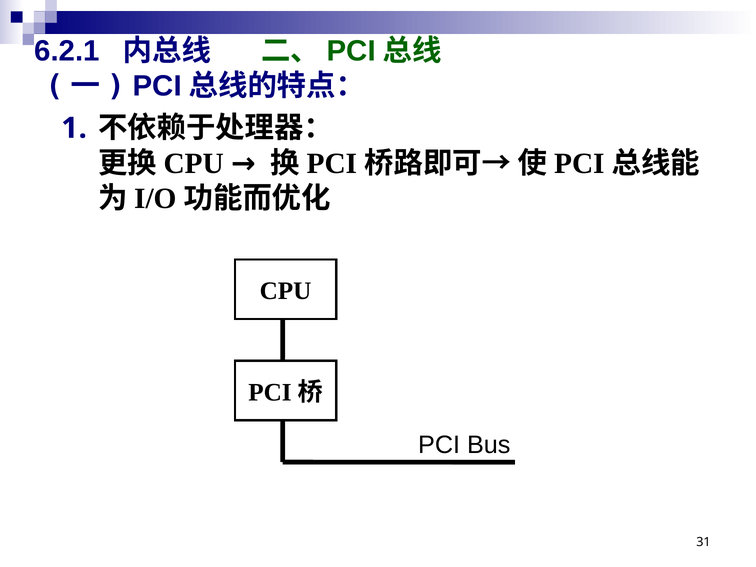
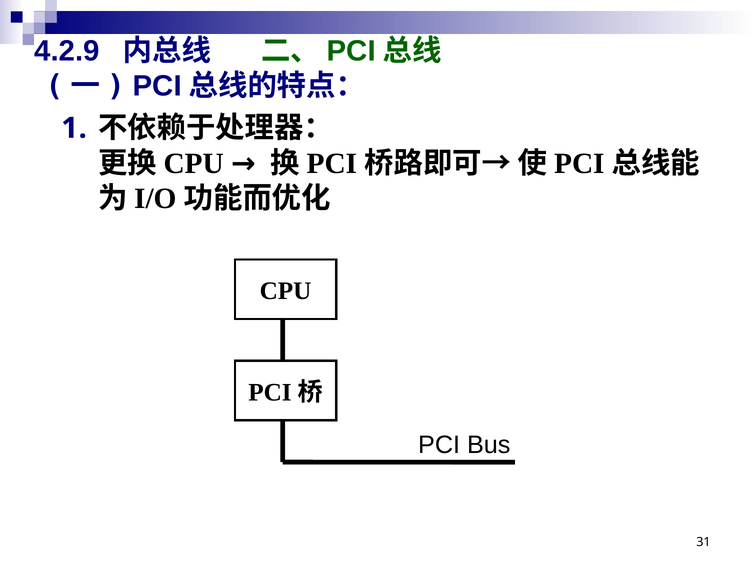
6.2.1: 6.2.1 -> 4.2.9
